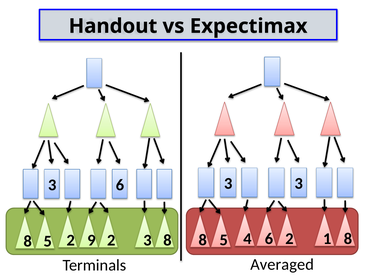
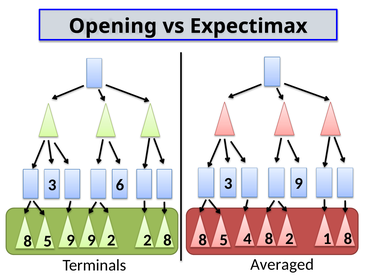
Handout: Handout -> Opening
3 3: 3 -> 9
4 6: 6 -> 8
5 2: 2 -> 9
2 3: 3 -> 2
